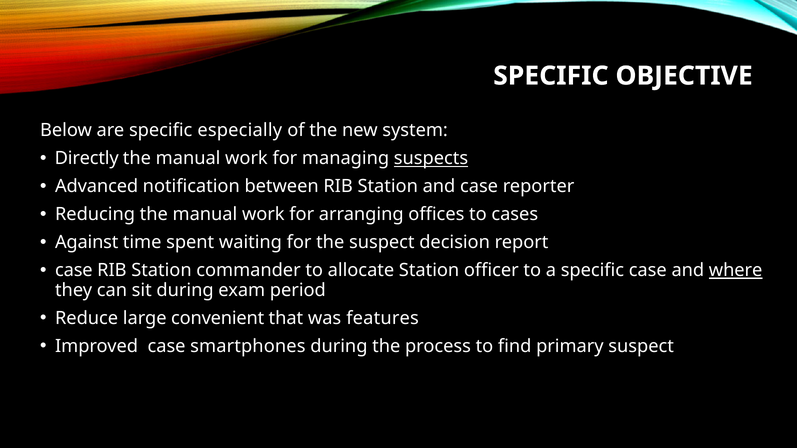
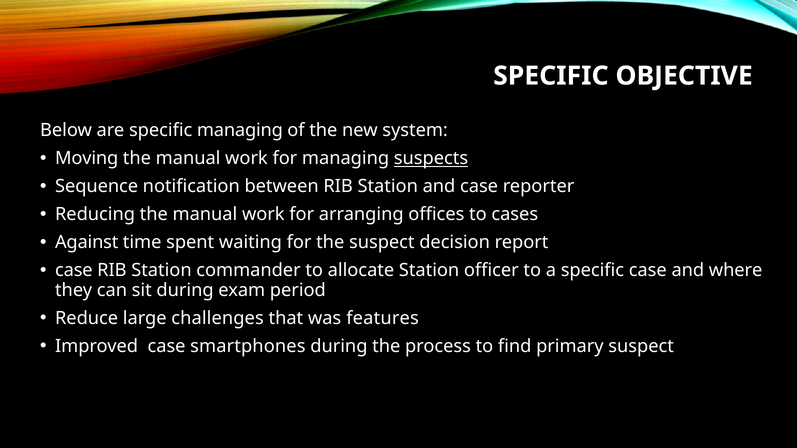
specific especially: especially -> managing
Directly: Directly -> Moving
Advanced: Advanced -> Sequence
where underline: present -> none
convenient: convenient -> challenges
